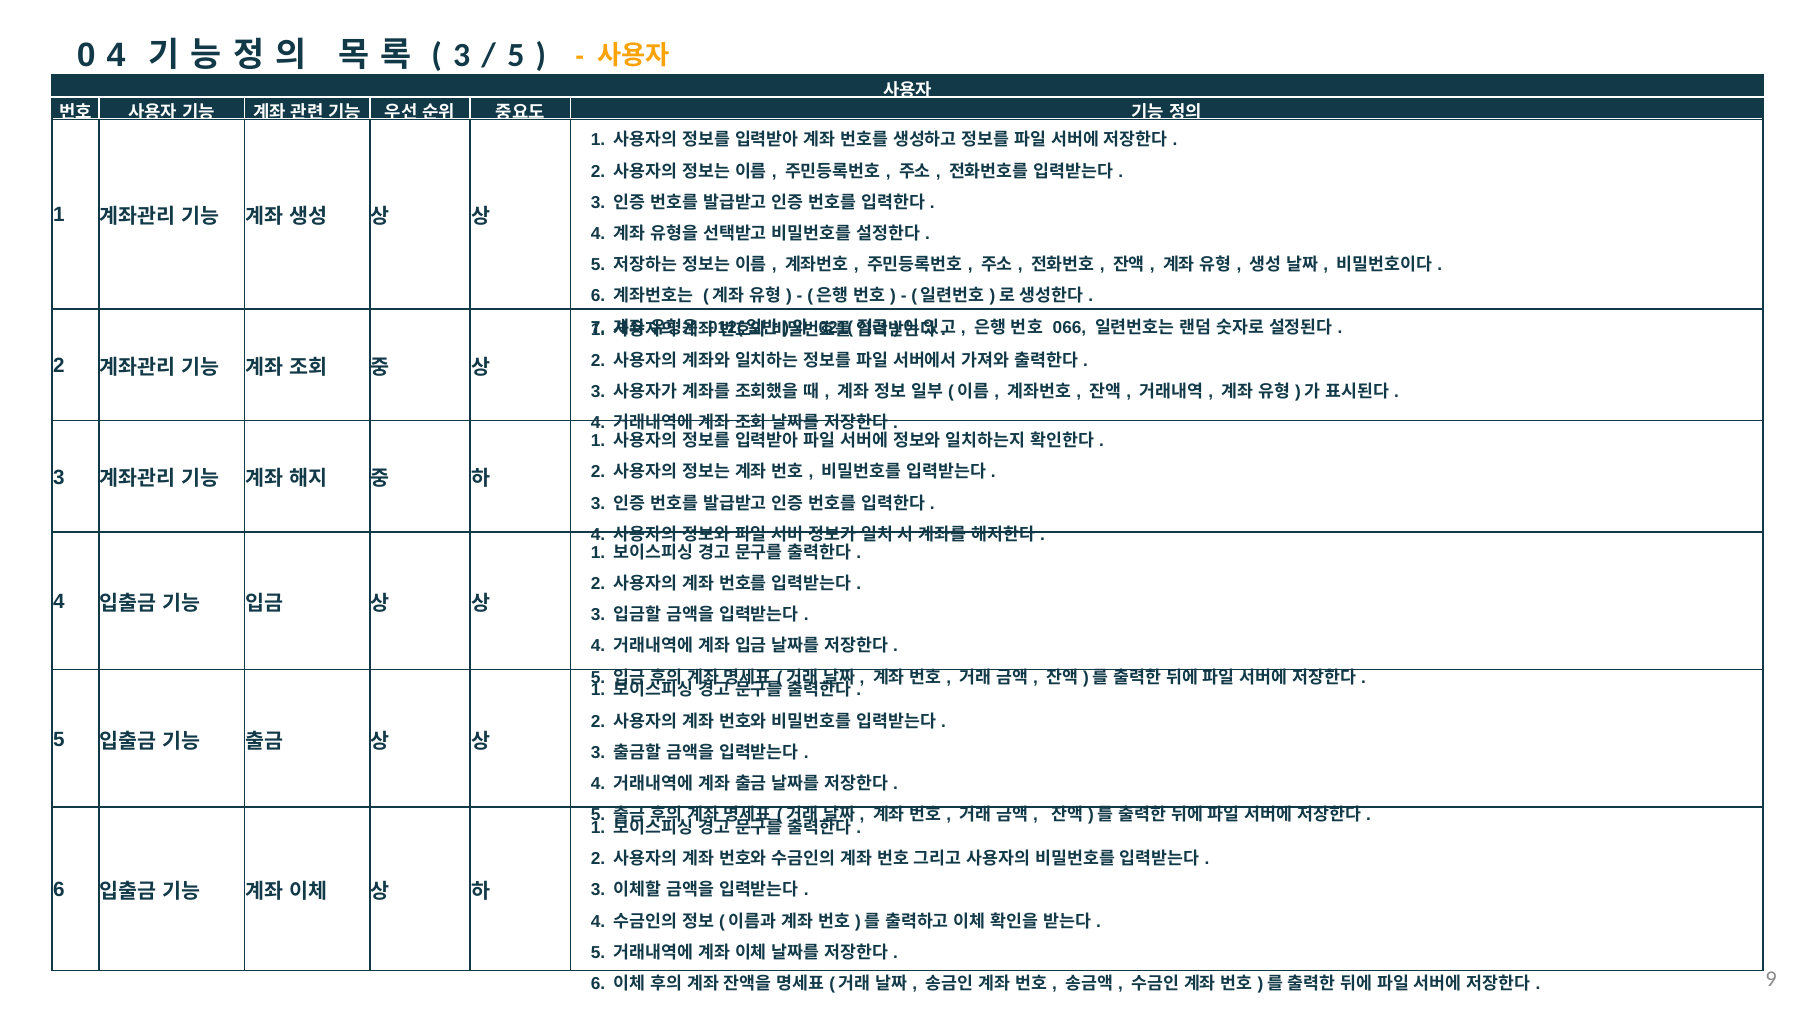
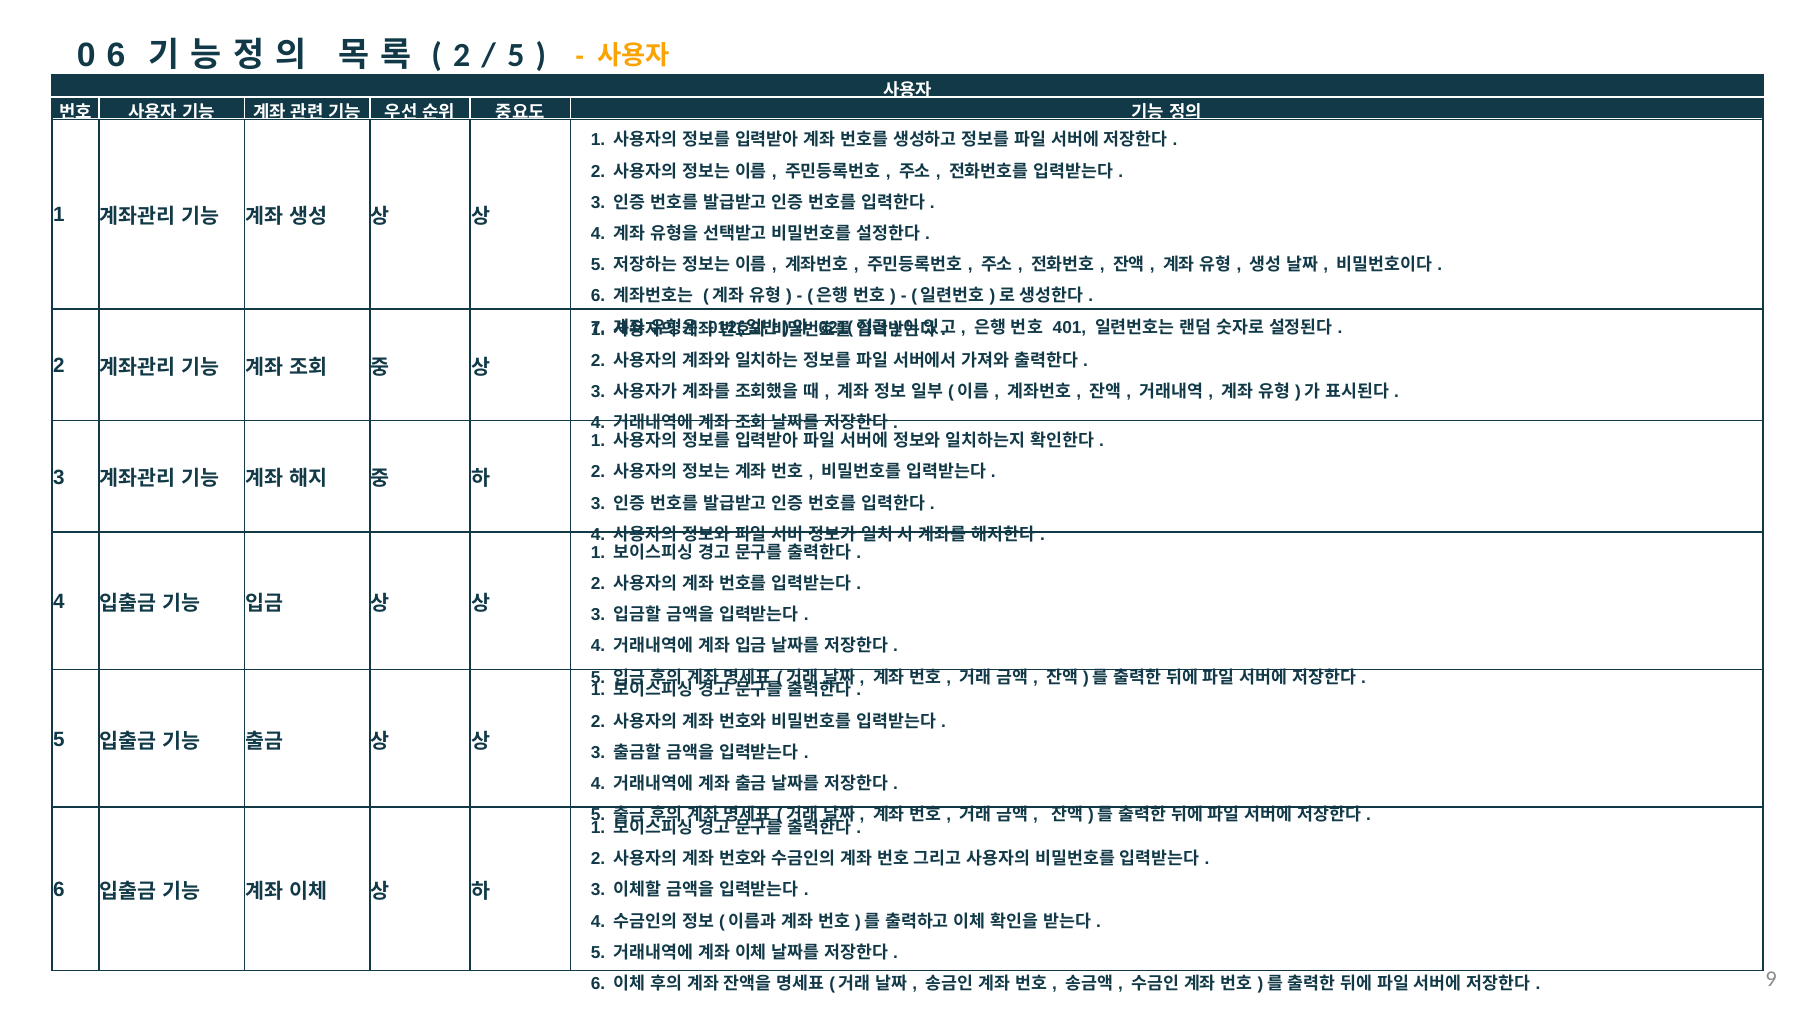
4 at (116, 56): 4 -> 6
3 at (462, 56): 3 -> 2
066: 066 -> 401
